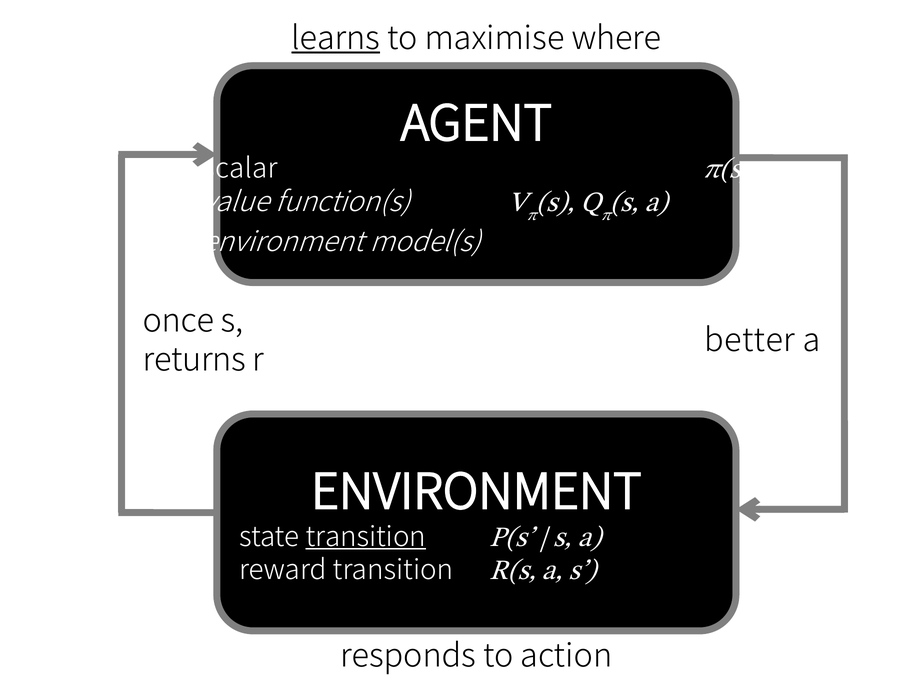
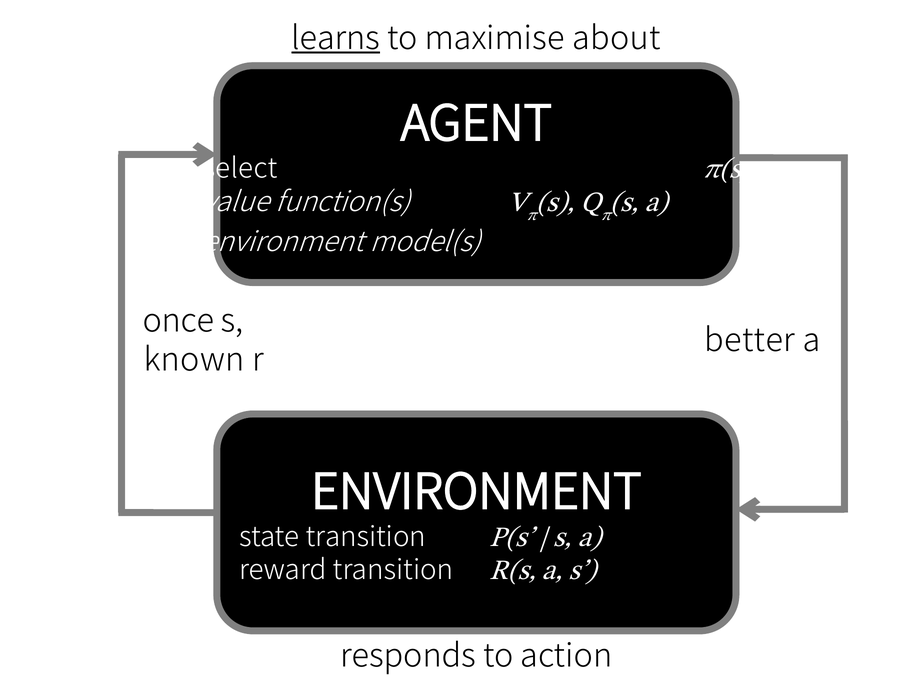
where: where -> about
scalar: scalar -> select
returns: returns -> known
transition at (366, 537) underline: present -> none
